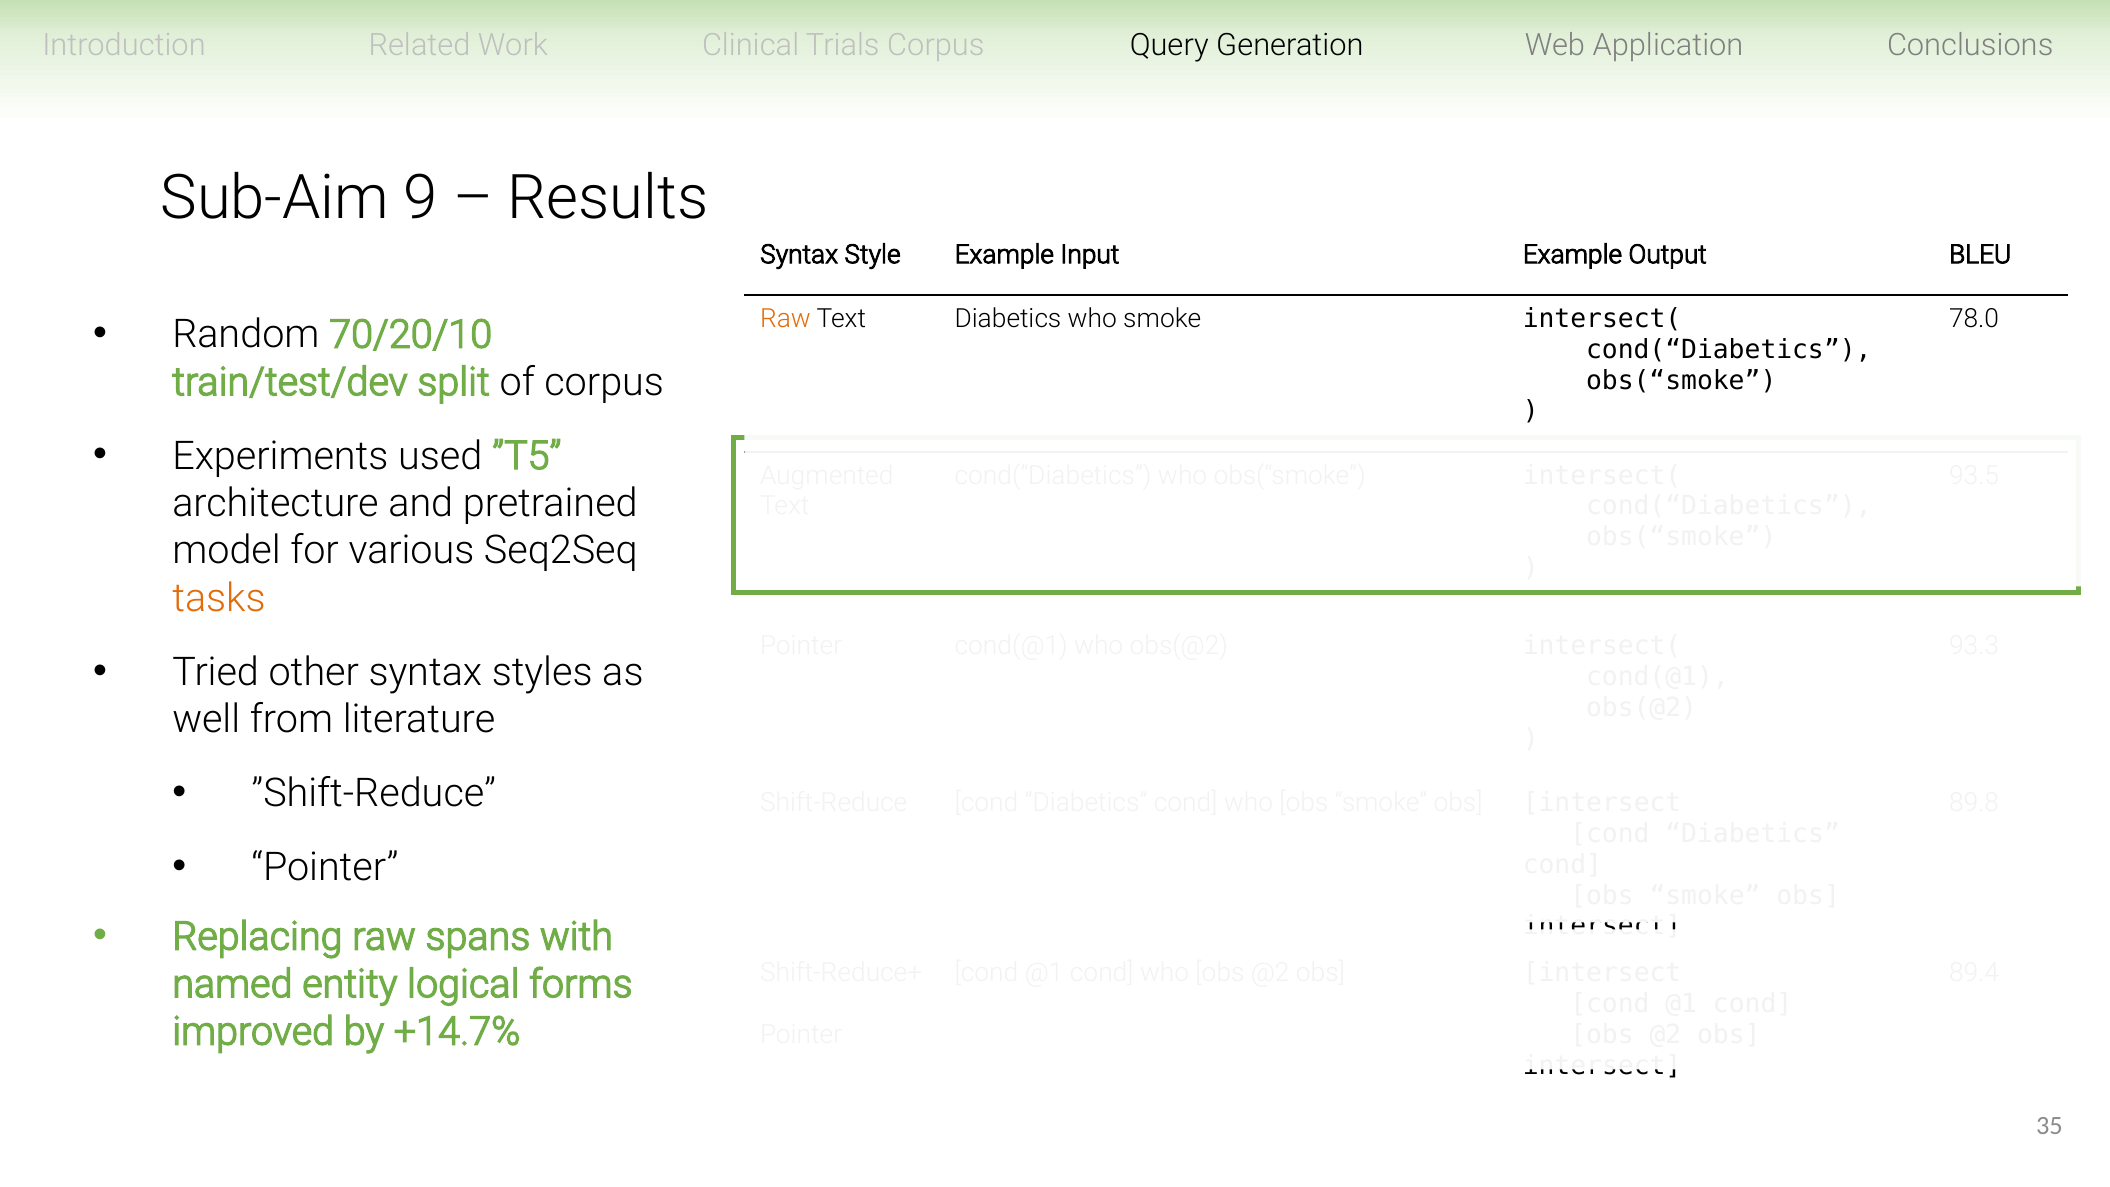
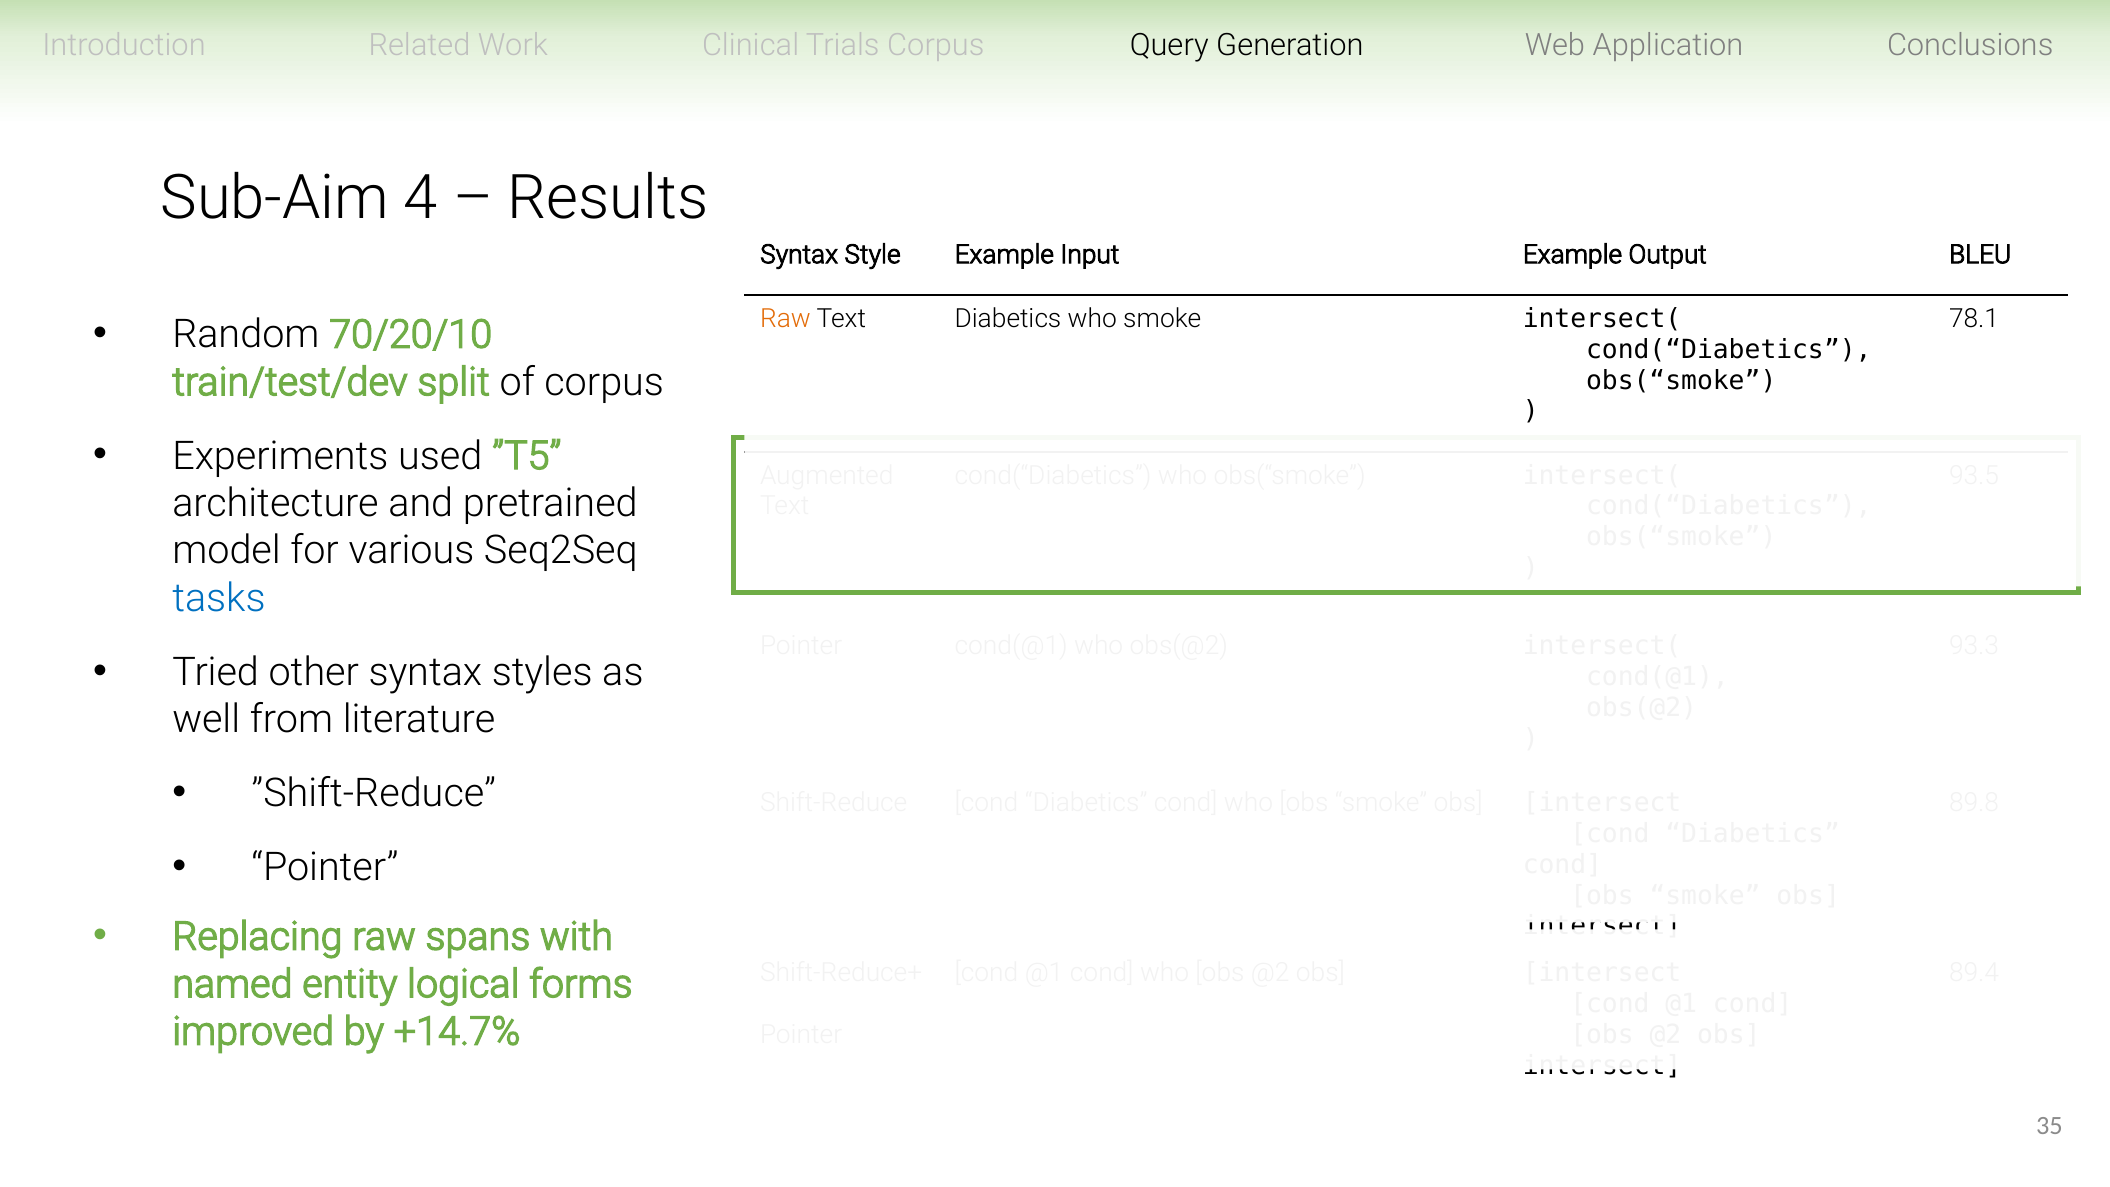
9: 9 -> 4
78.0: 78.0 -> 78.1
tasks colour: orange -> blue
